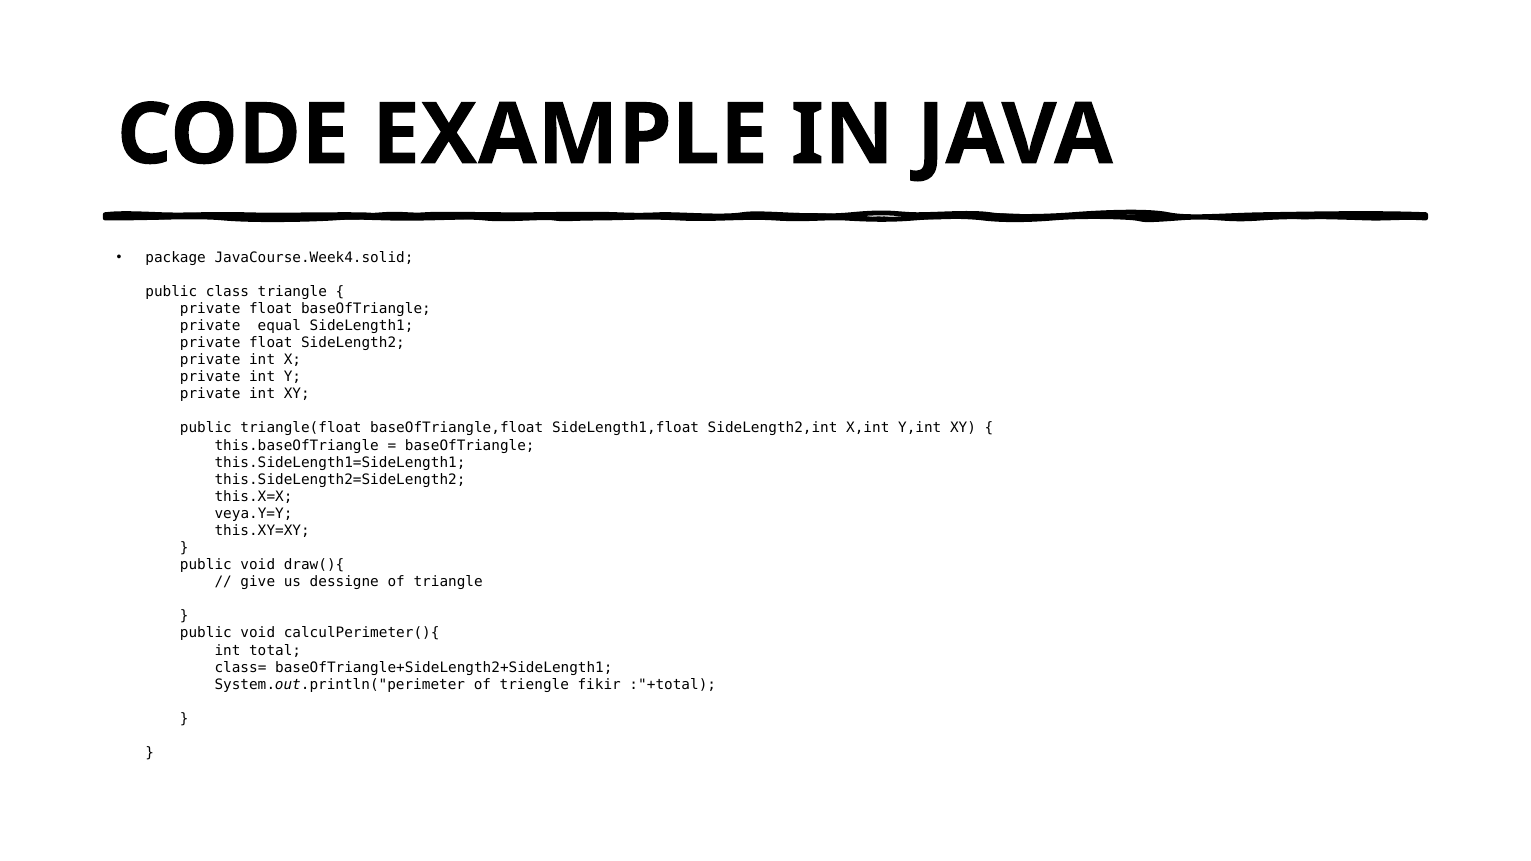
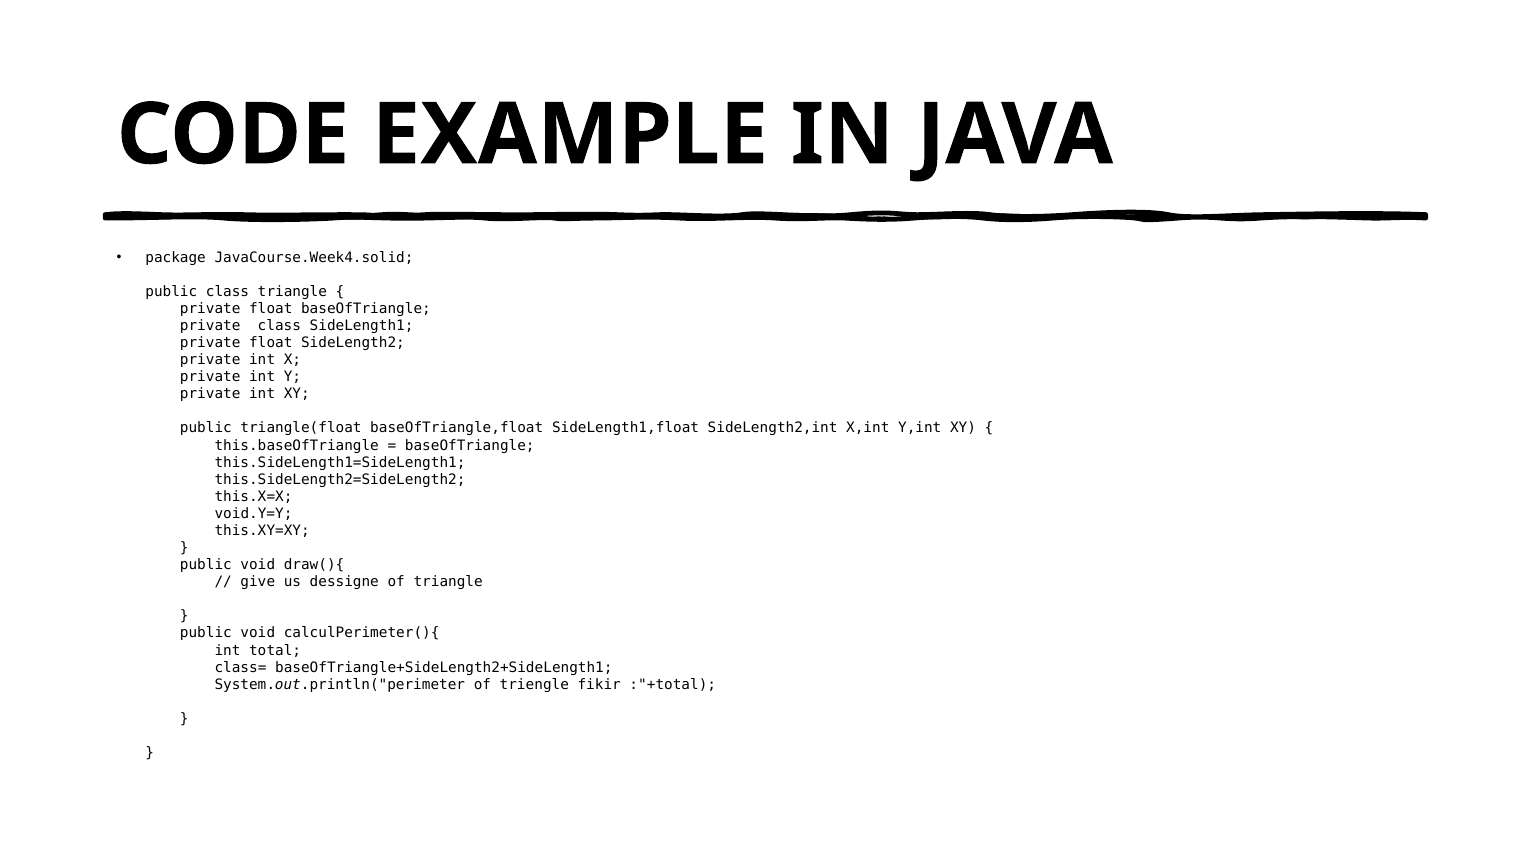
private equal: equal -> class
veya.Y=Y: veya.Y=Y -> void.Y=Y
